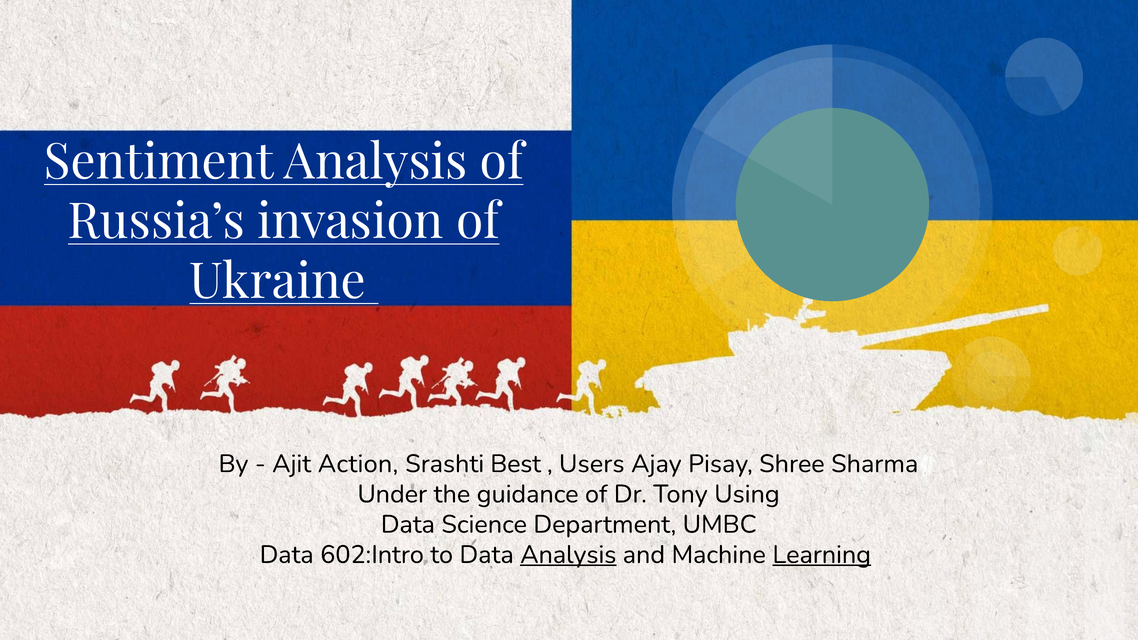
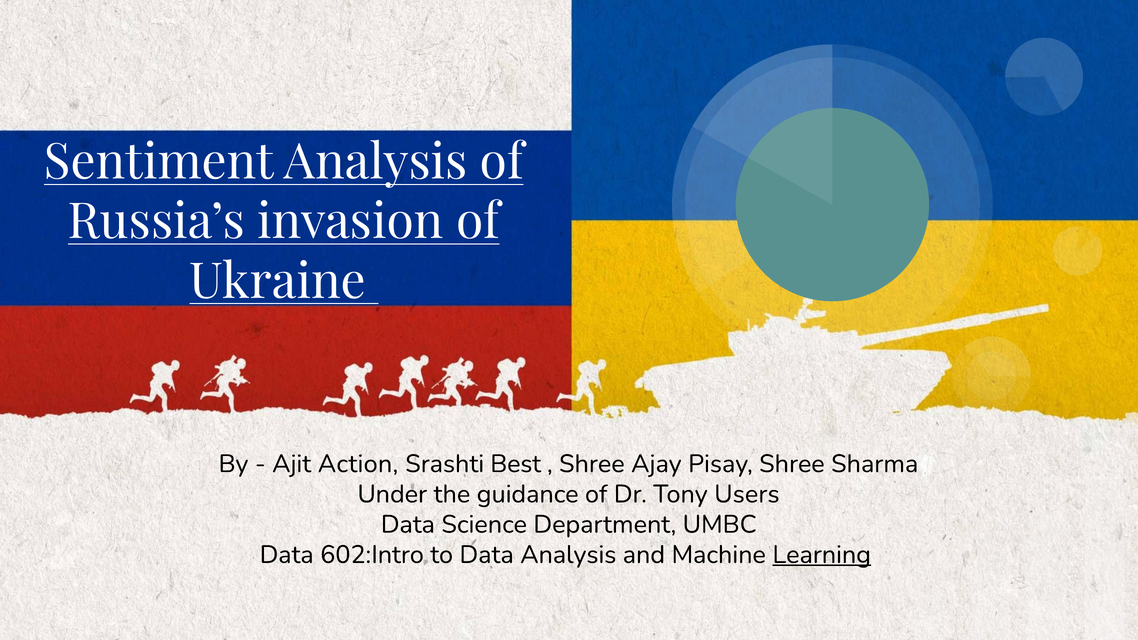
Users at (592, 464): Users -> Shree
Using: Using -> Users
Analysis at (568, 555) underline: present -> none
